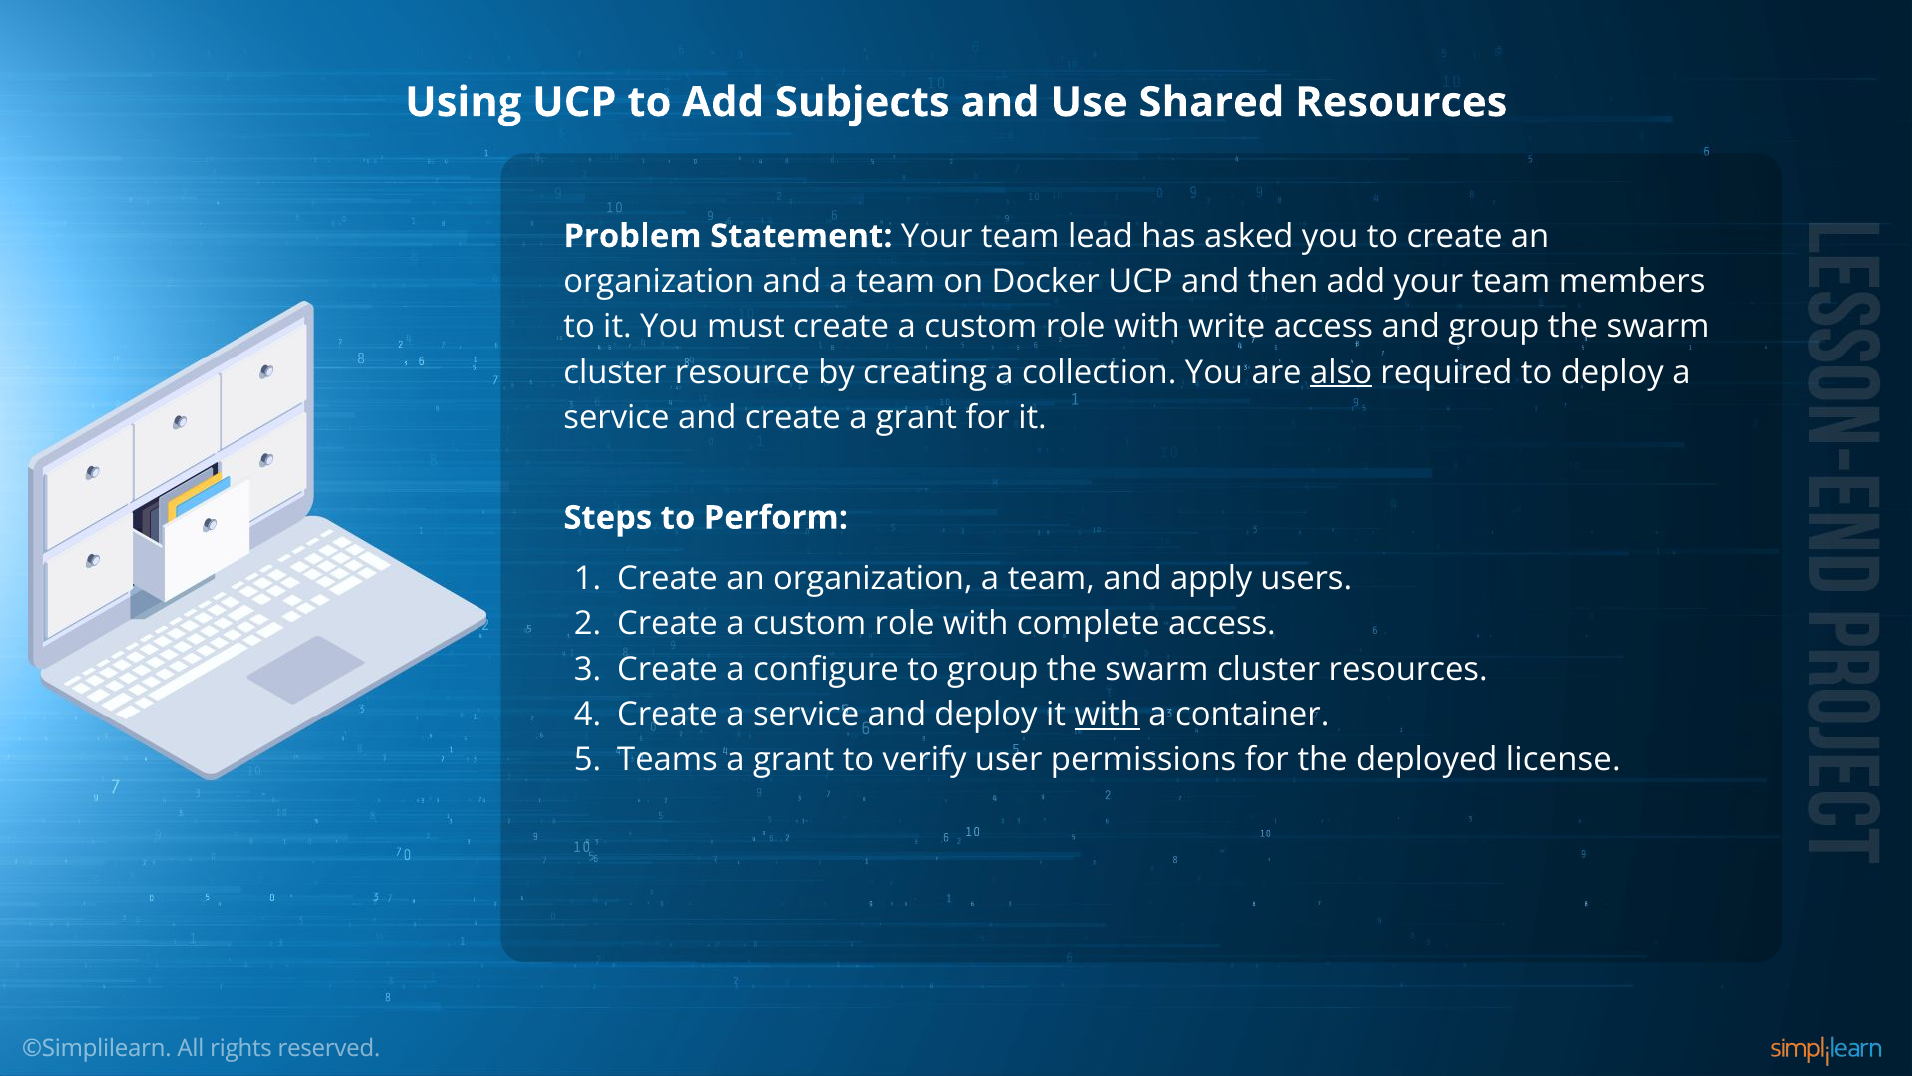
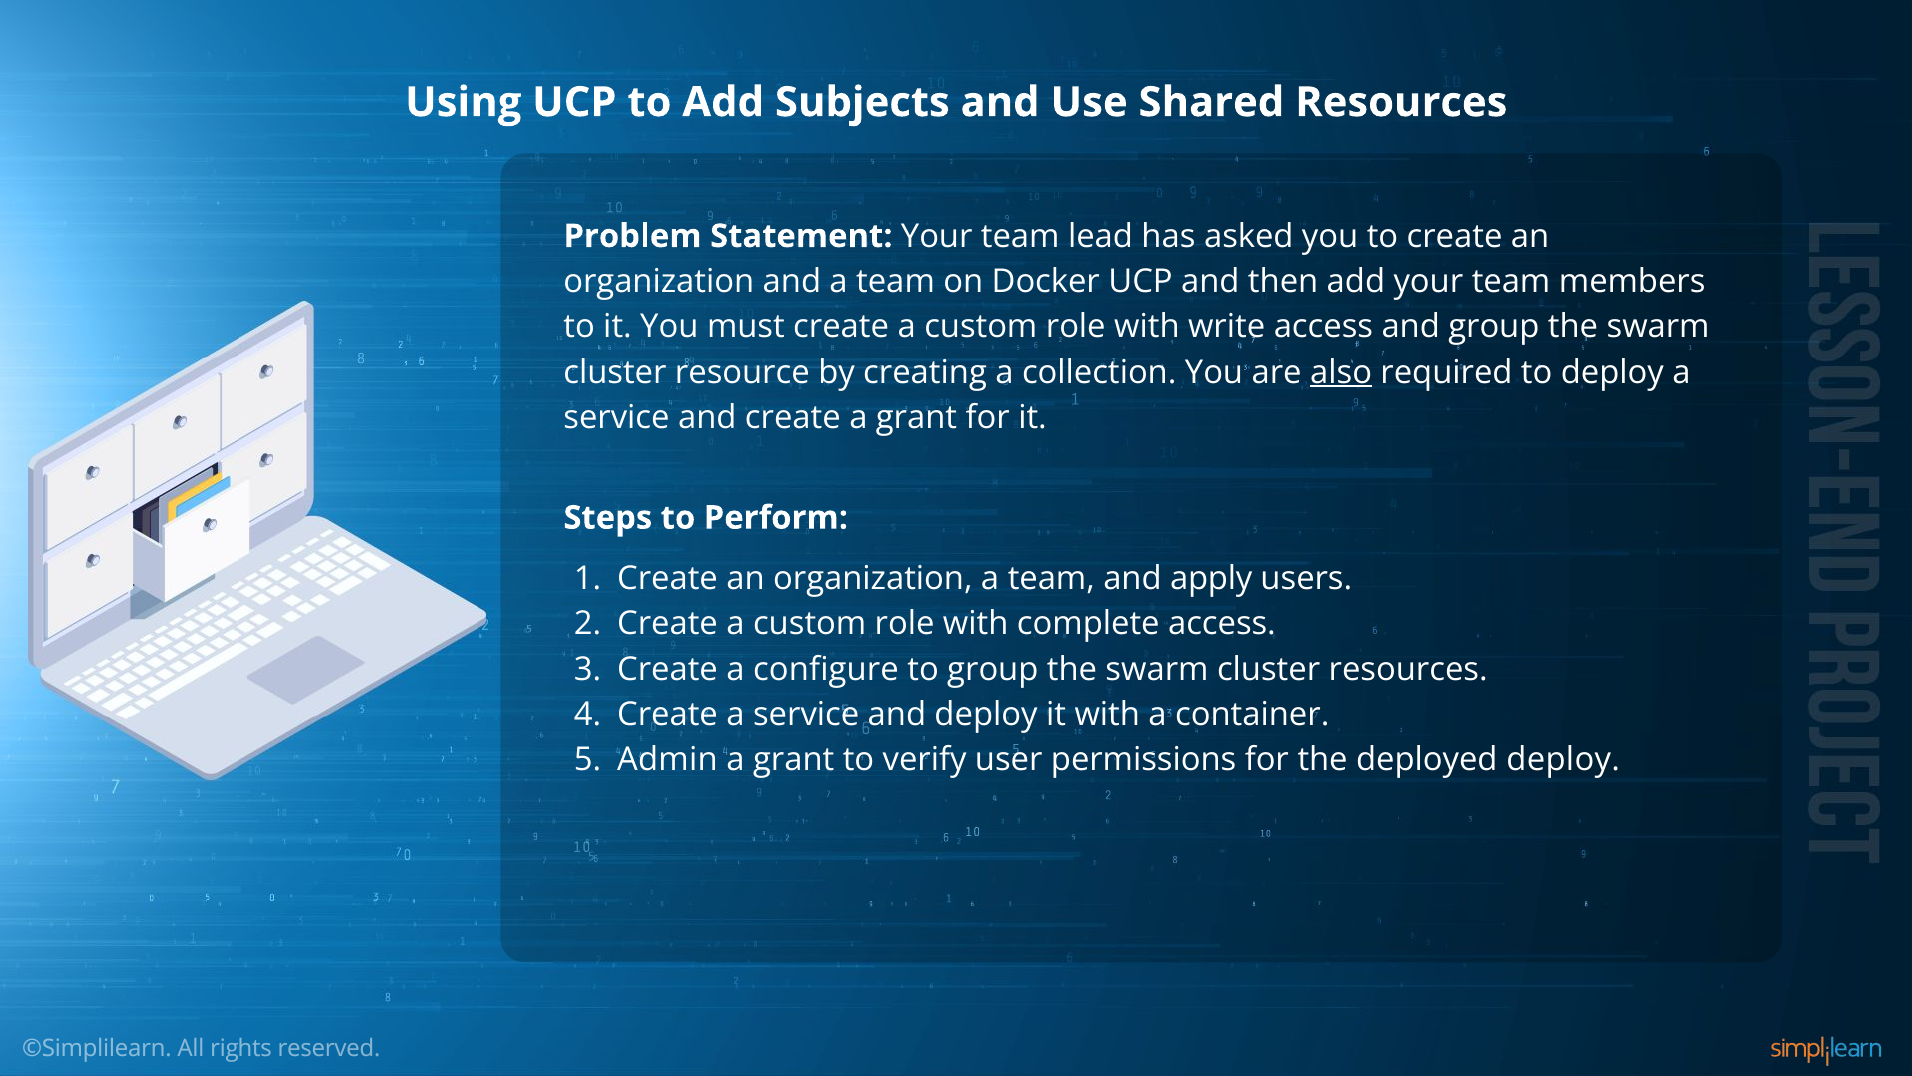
with at (1107, 714) underline: present -> none
Teams: Teams -> Admin
deployed license: license -> deploy
